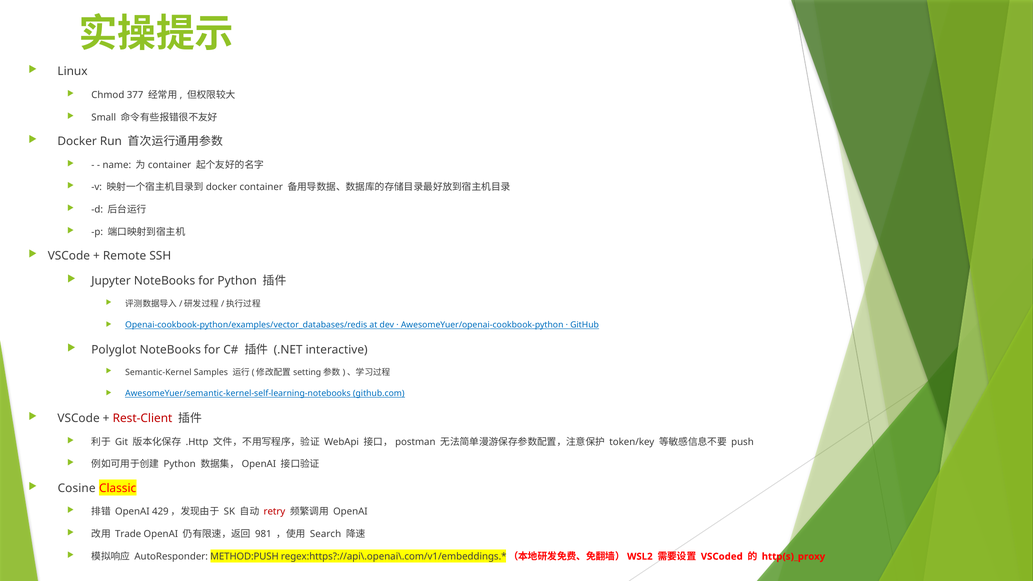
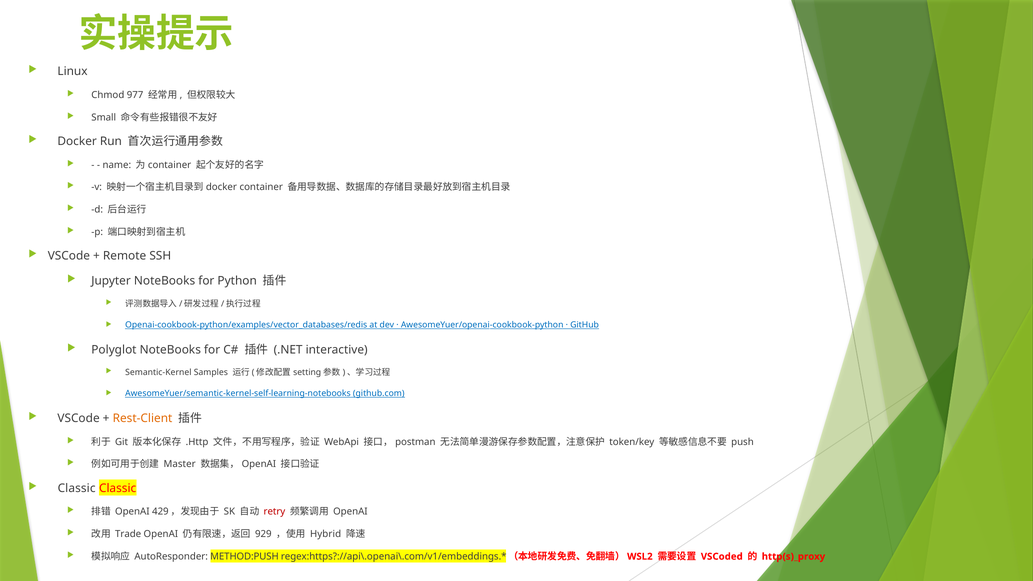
377: 377 -> 977
Rest-Client colour: red -> orange
Python at (180, 464): Python -> Master
Cosine at (77, 488): Cosine -> Classic
981: 981 -> 929
Search: Search -> Hybrid
